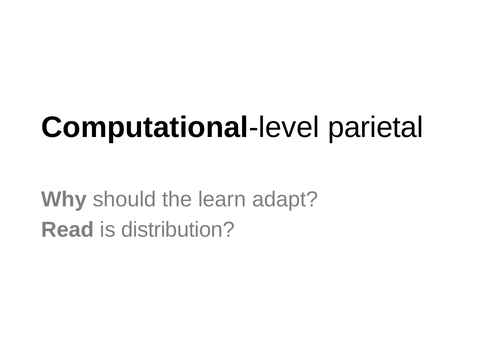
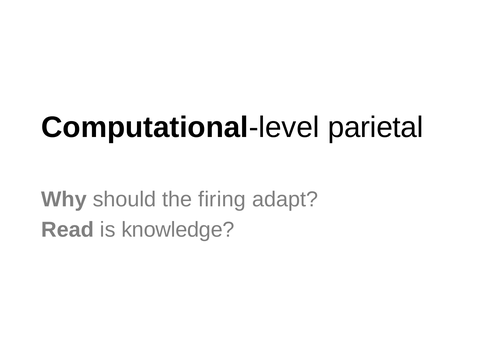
learn: learn -> firing
distribution: distribution -> knowledge
